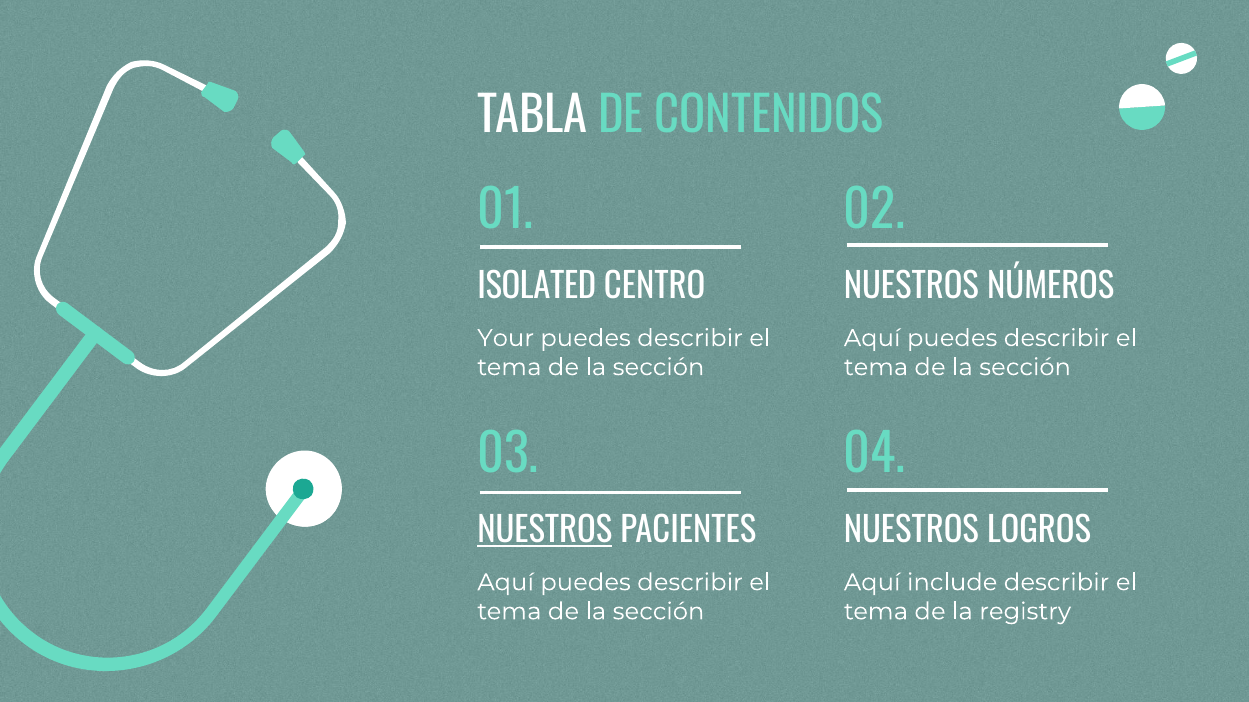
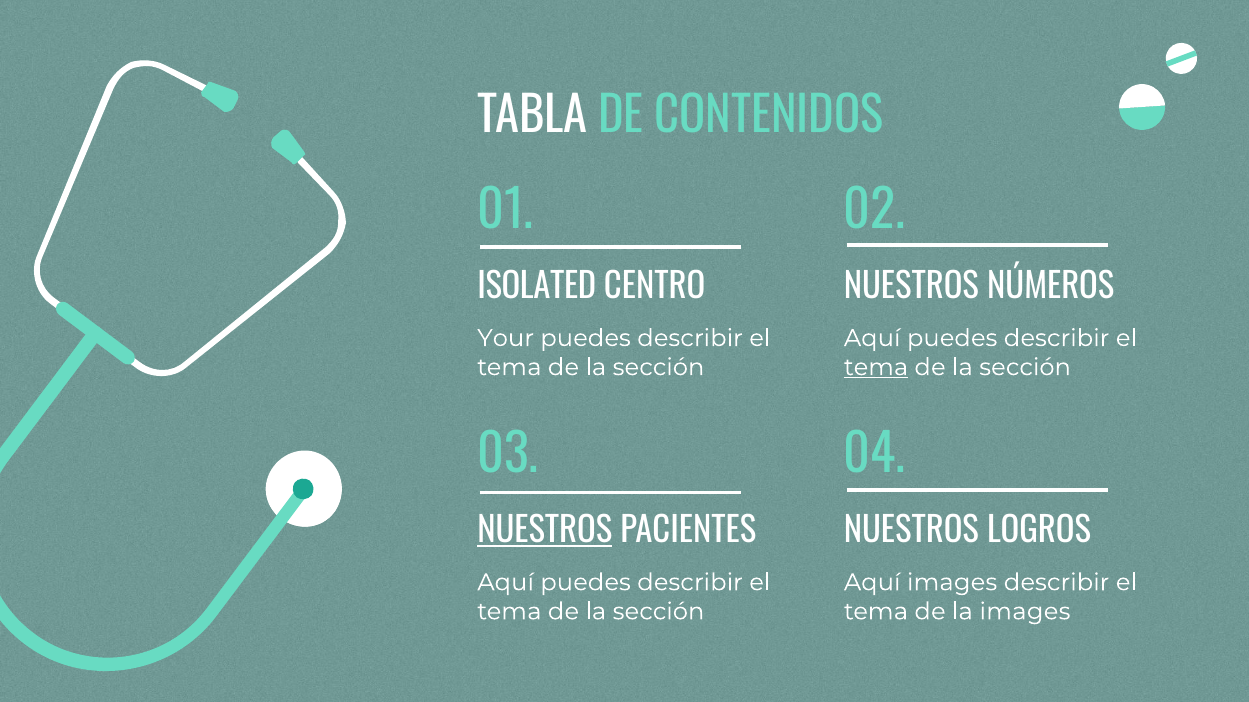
tema at (876, 368) underline: none -> present
Aquí include: include -> images
la registry: registry -> images
